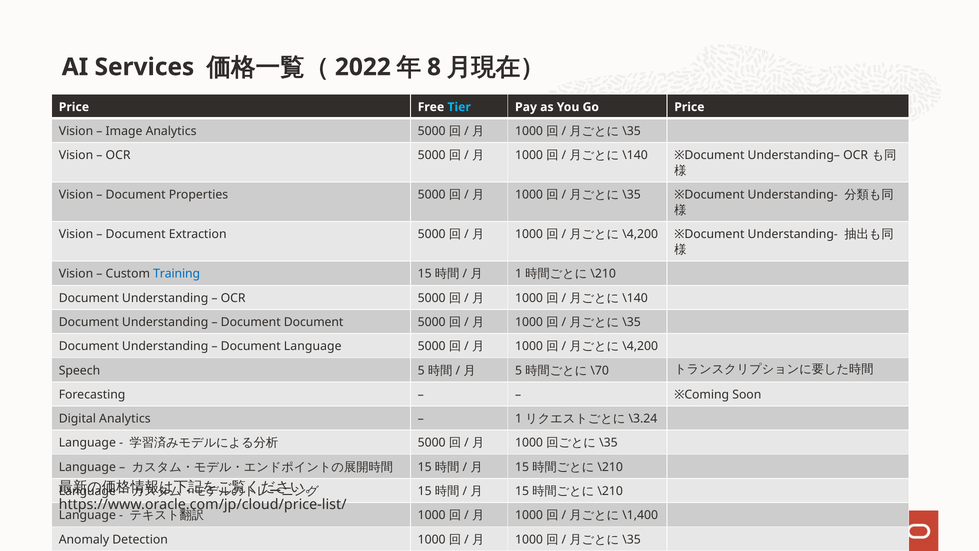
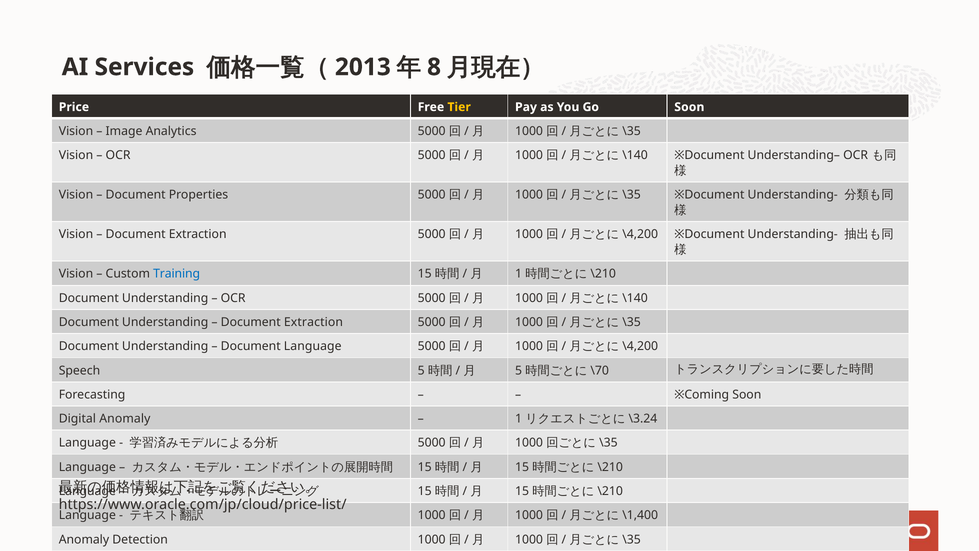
2022: 2022 -> 2013
Tier colour: light blue -> yellow
Go Price: Price -> Soon
Document at (314, 322): Document -> Extraction
Digital Analytics: Analytics -> Anomaly
